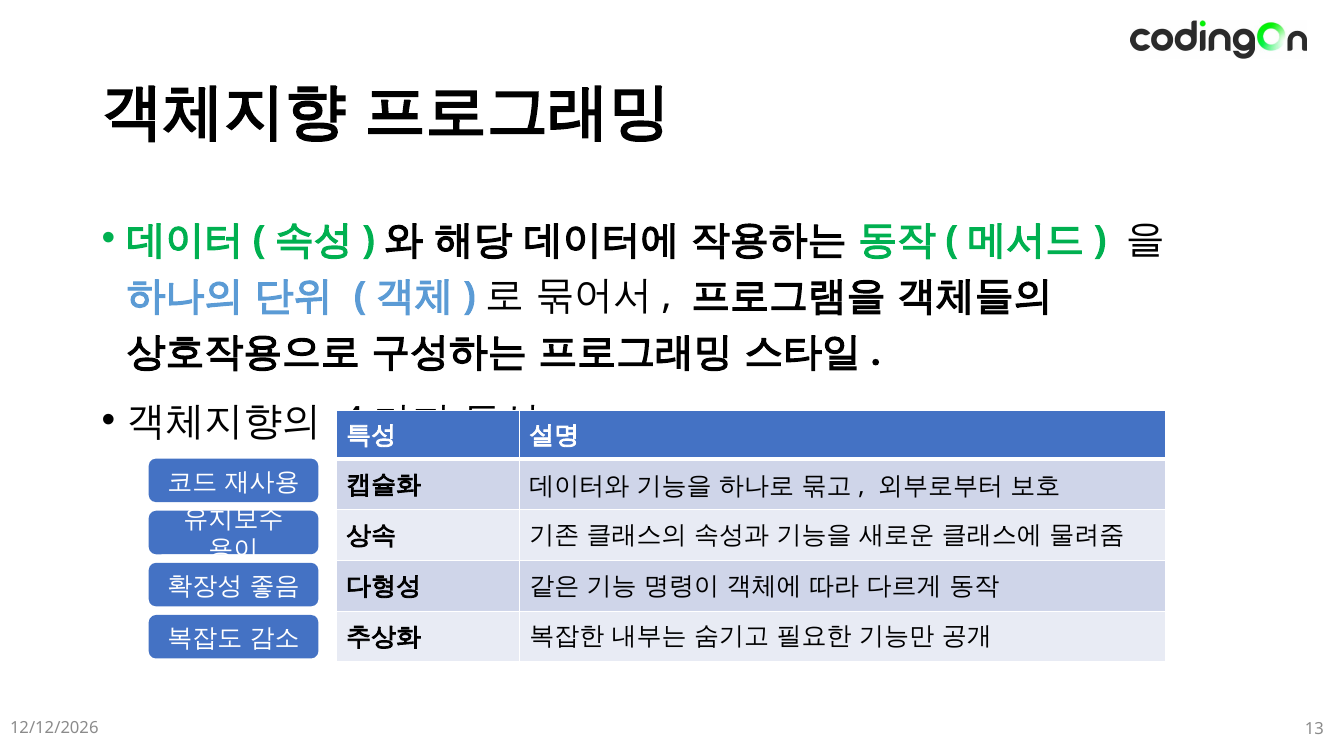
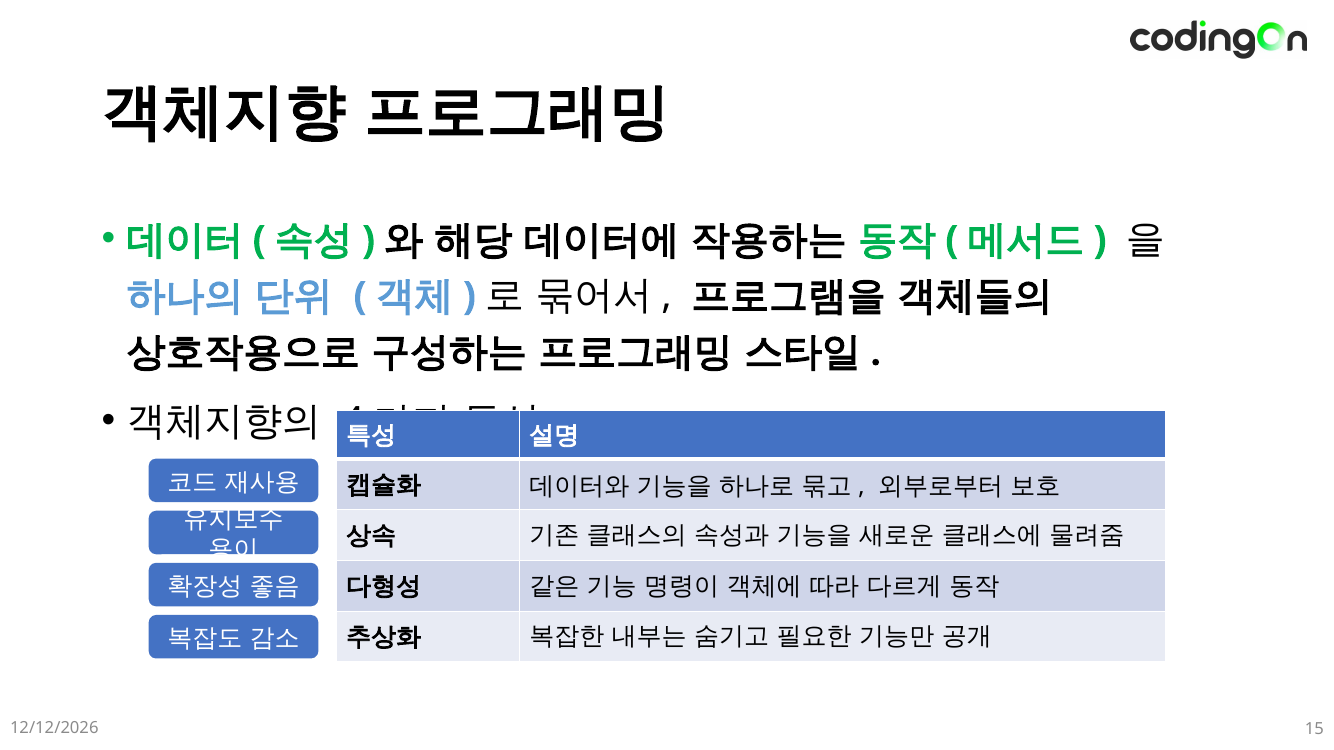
13: 13 -> 15
